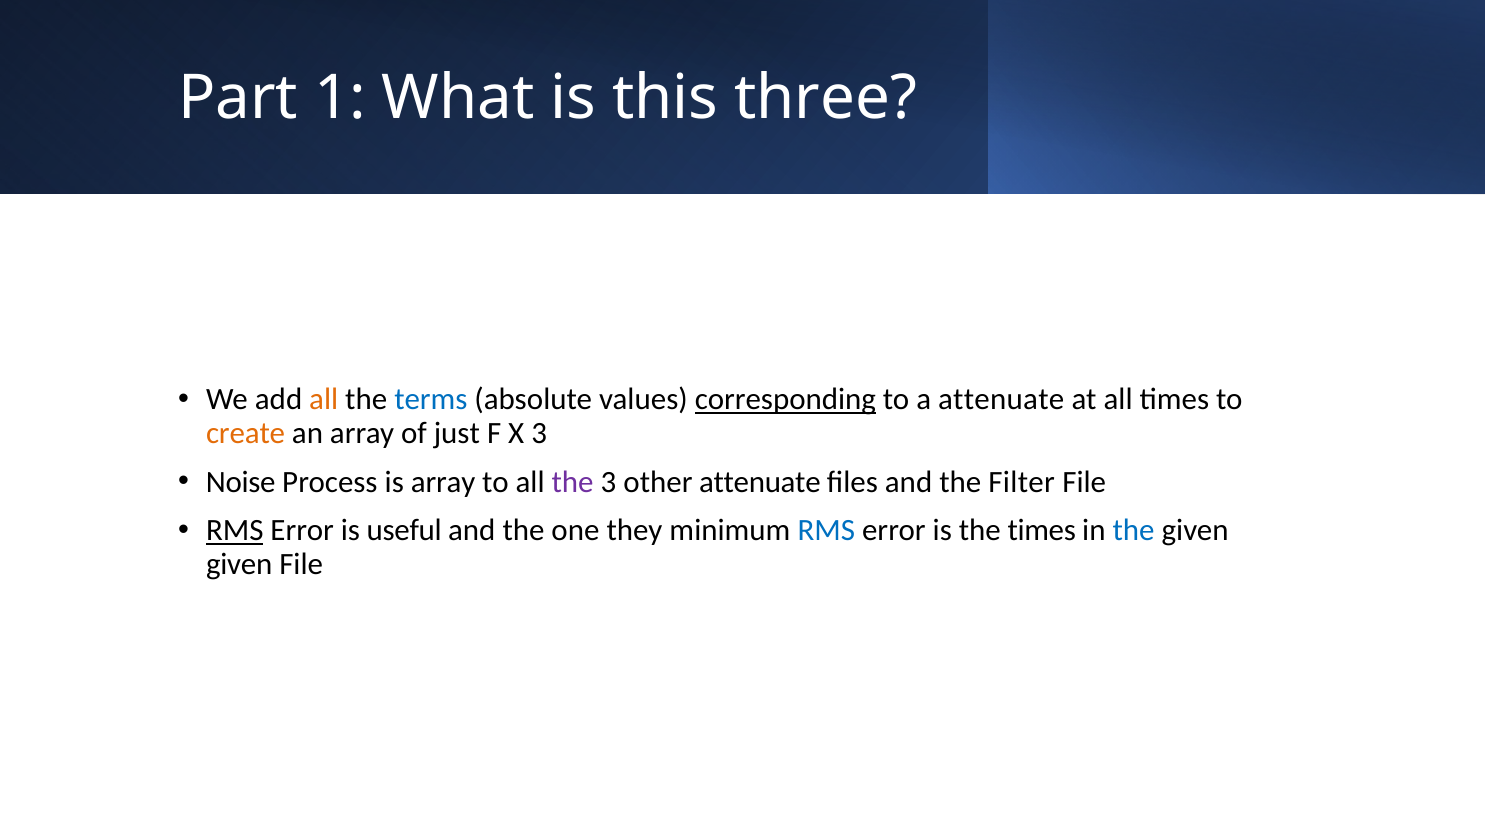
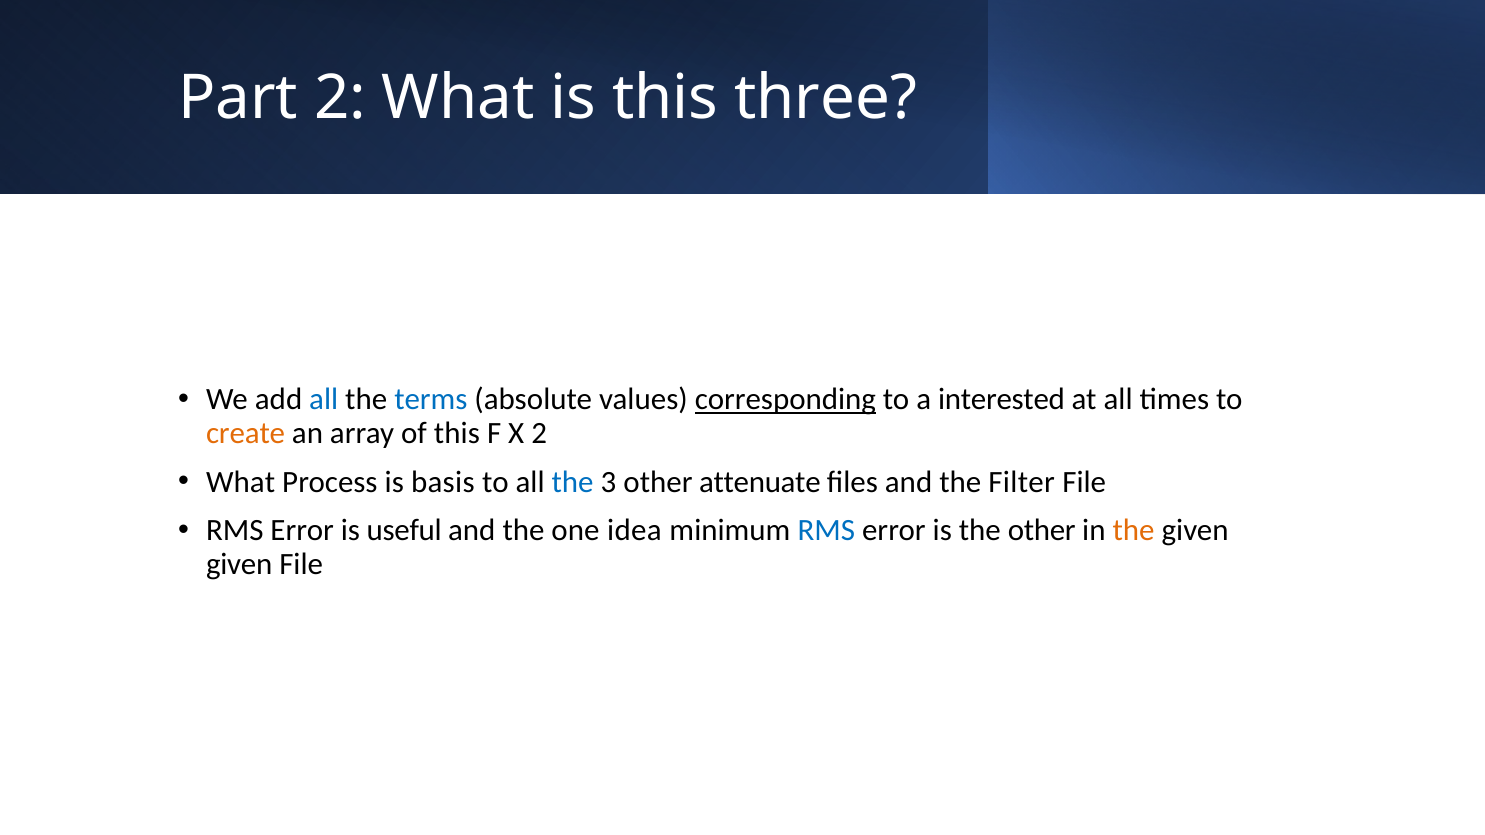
Part 1: 1 -> 2
all at (324, 400) colour: orange -> blue
a attenuate: attenuate -> interested
of just: just -> this
X 3: 3 -> 2
Noise at (241, 482): Noise -> What
is array: array -> basis
the at (573, 482) colour: purple -> blue
RMS at (235, 531) underline: present -> none
they: they -> idea
the times: times -> other
the at (1134, 531) colour: blue -> orange
